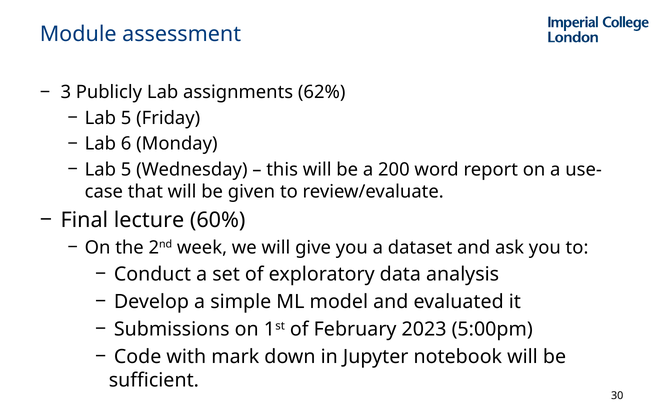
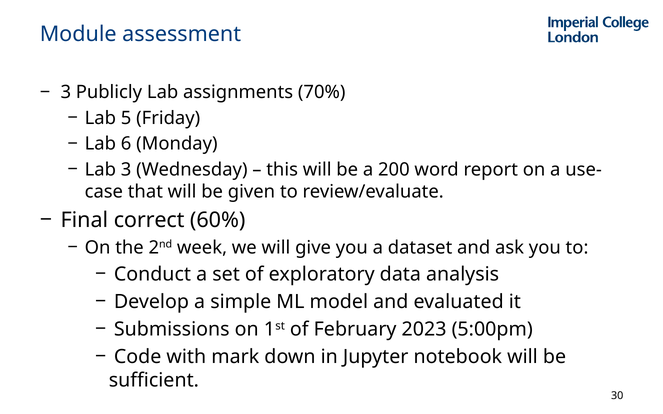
62%: 62% -> 70%
5 at (126, 170): 5 -> 3
lecture: lecture -> correct
